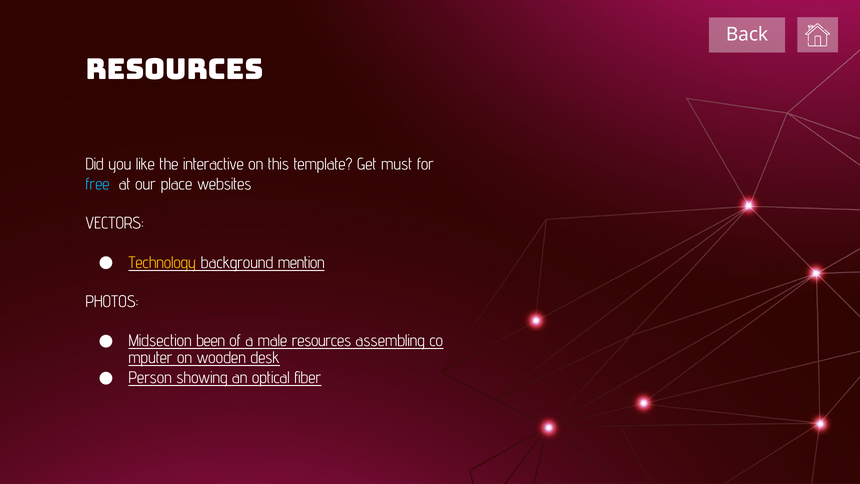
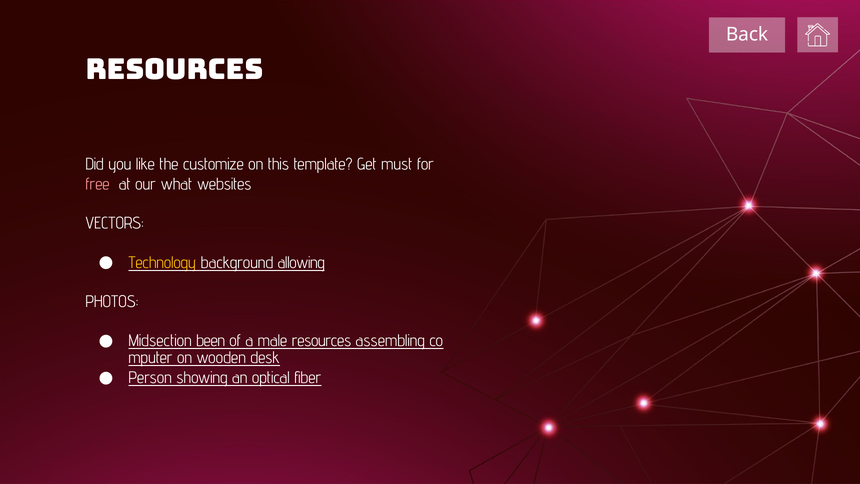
interactive: interactive -> customize
free colour: light blue -> pink
place: place -> what
mention: mention -> allowing
